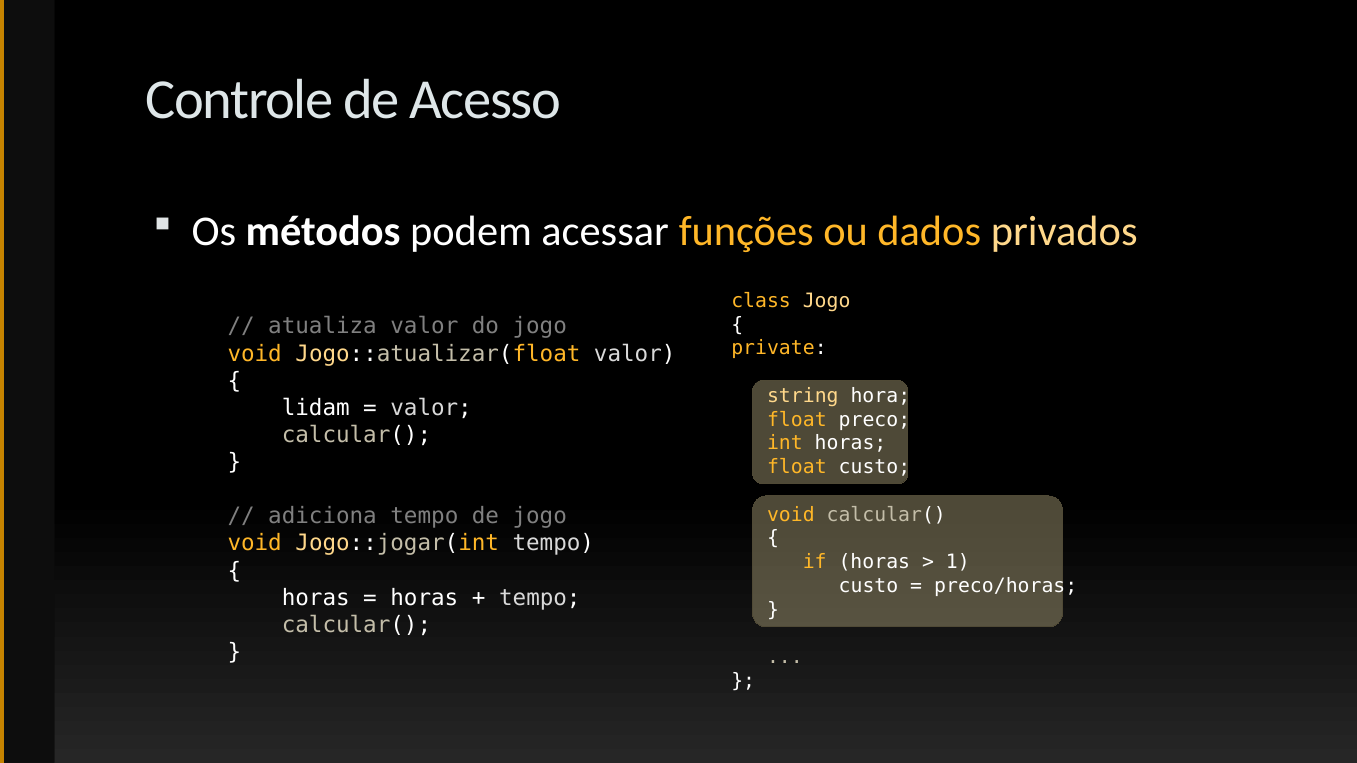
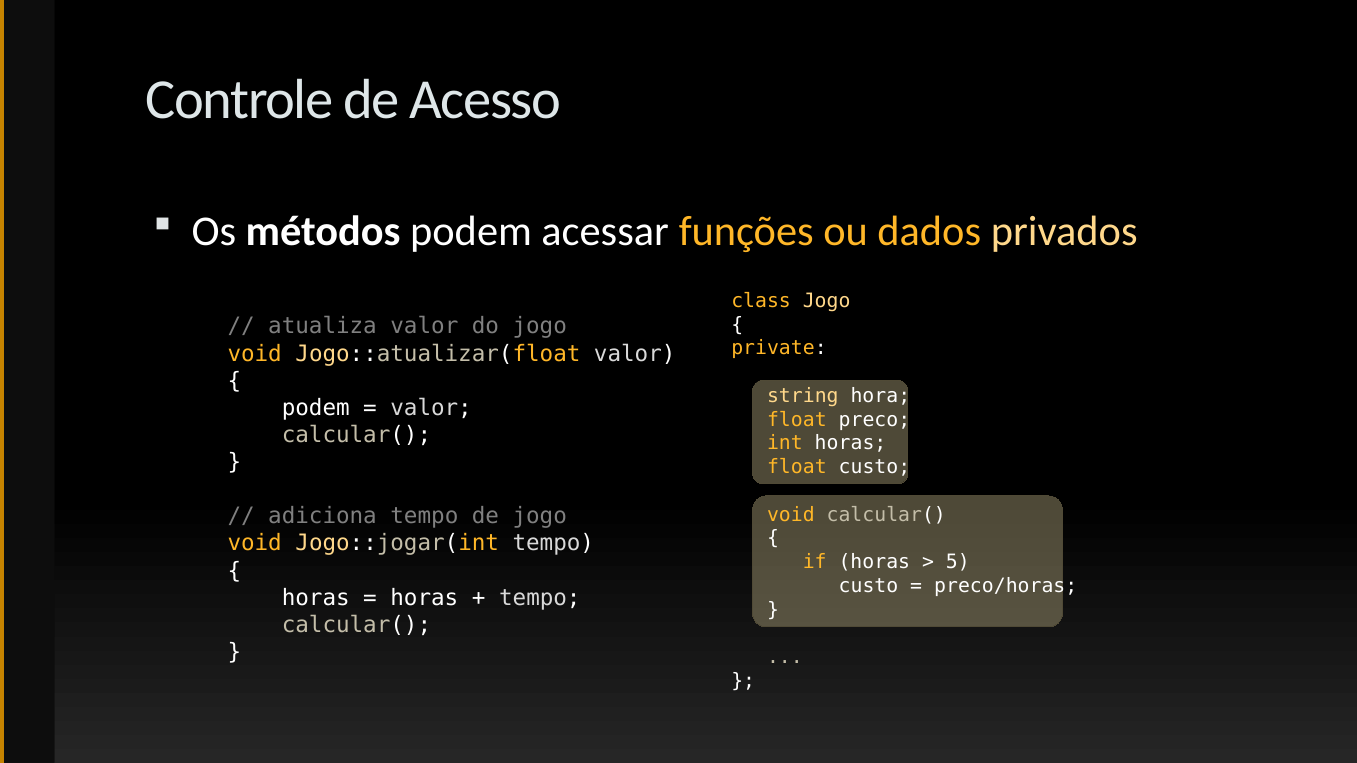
lidam at (316, 408): lidam -> podem
1: 1 -> 5
